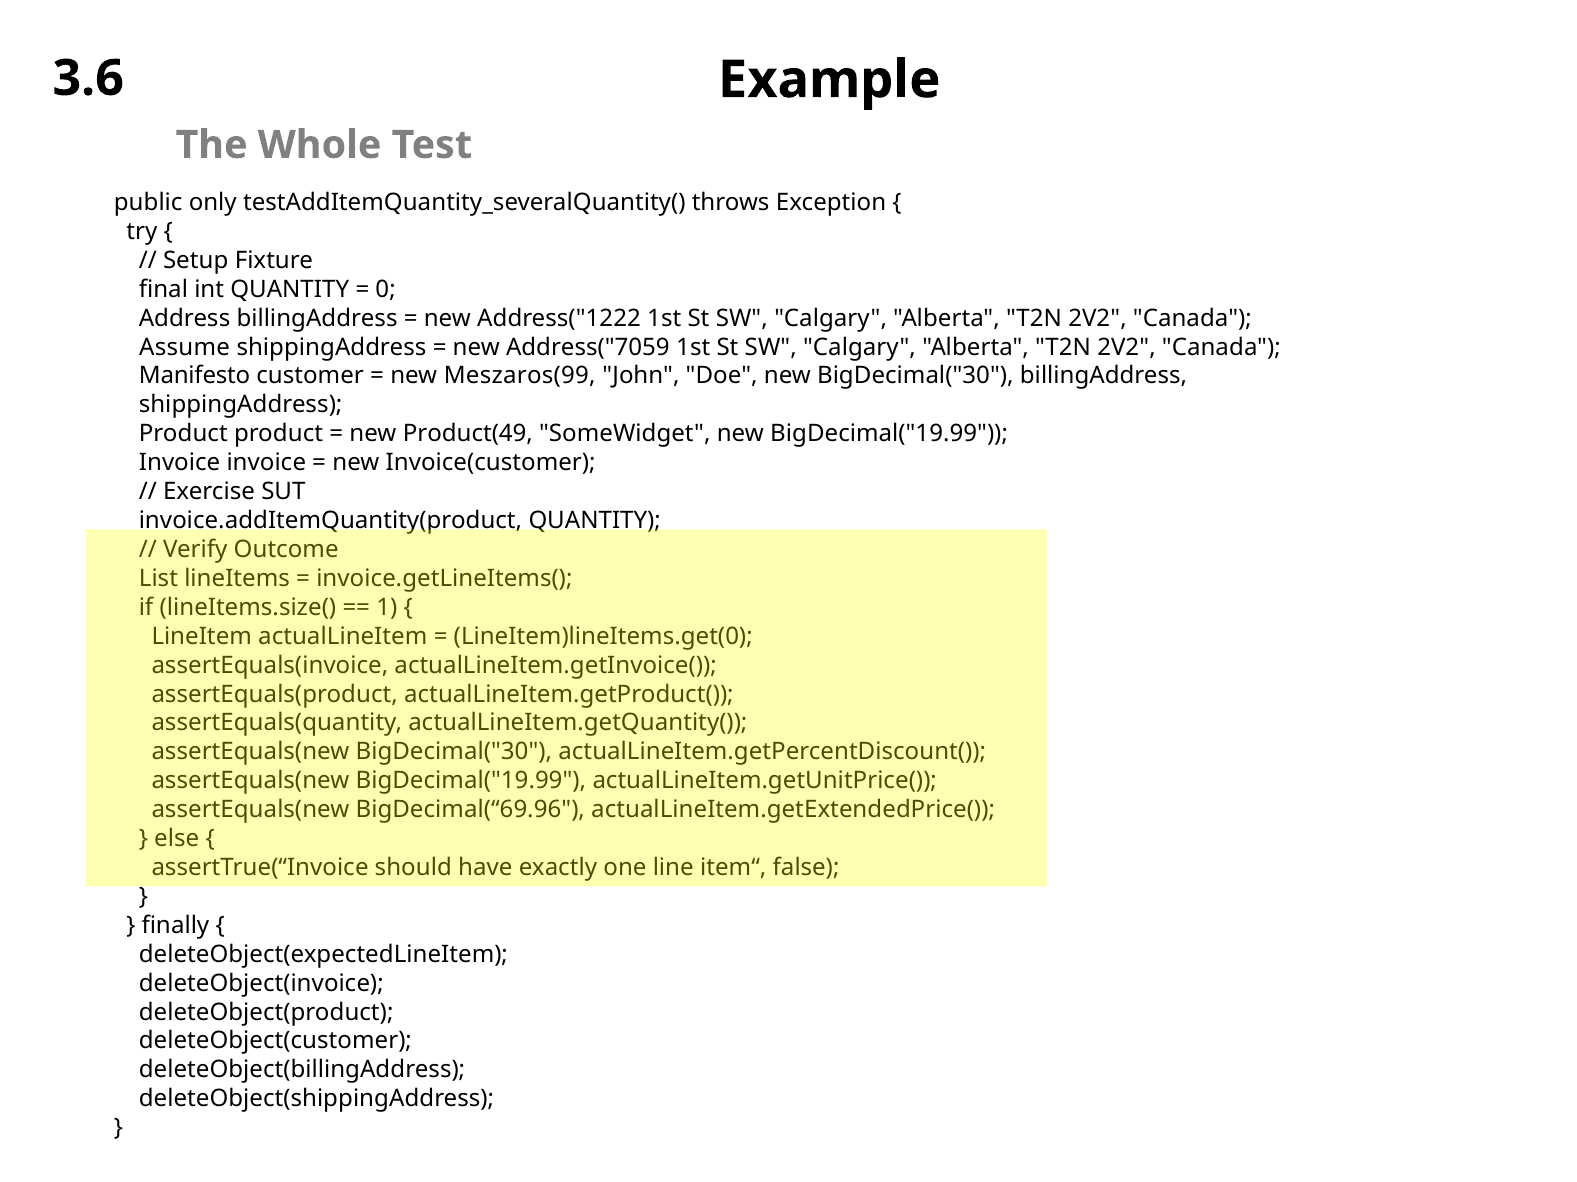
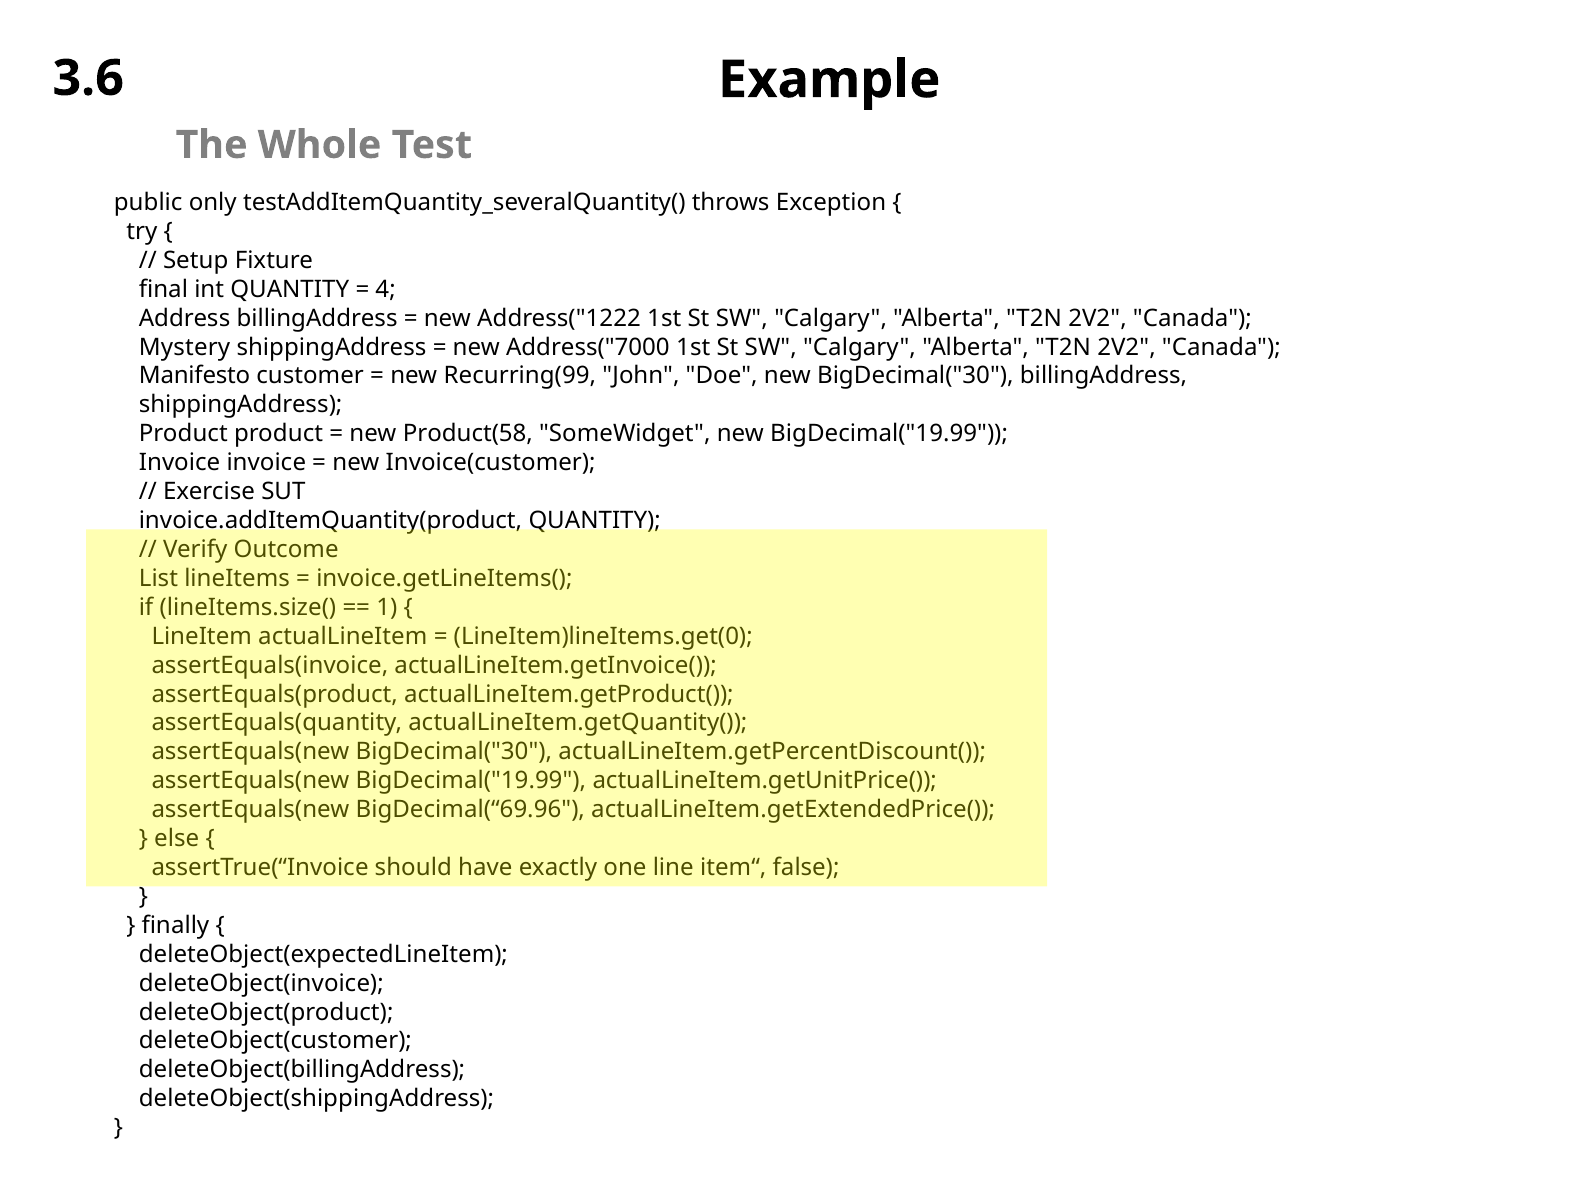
0: 0 -> 4
Assume: Assume -> Mystery
Address("7059: Address("7059 -> Address("7000
Meszaros(99: Meszaros(99 -> Recurring(99
Product(49: Product(49 -> Product(58
